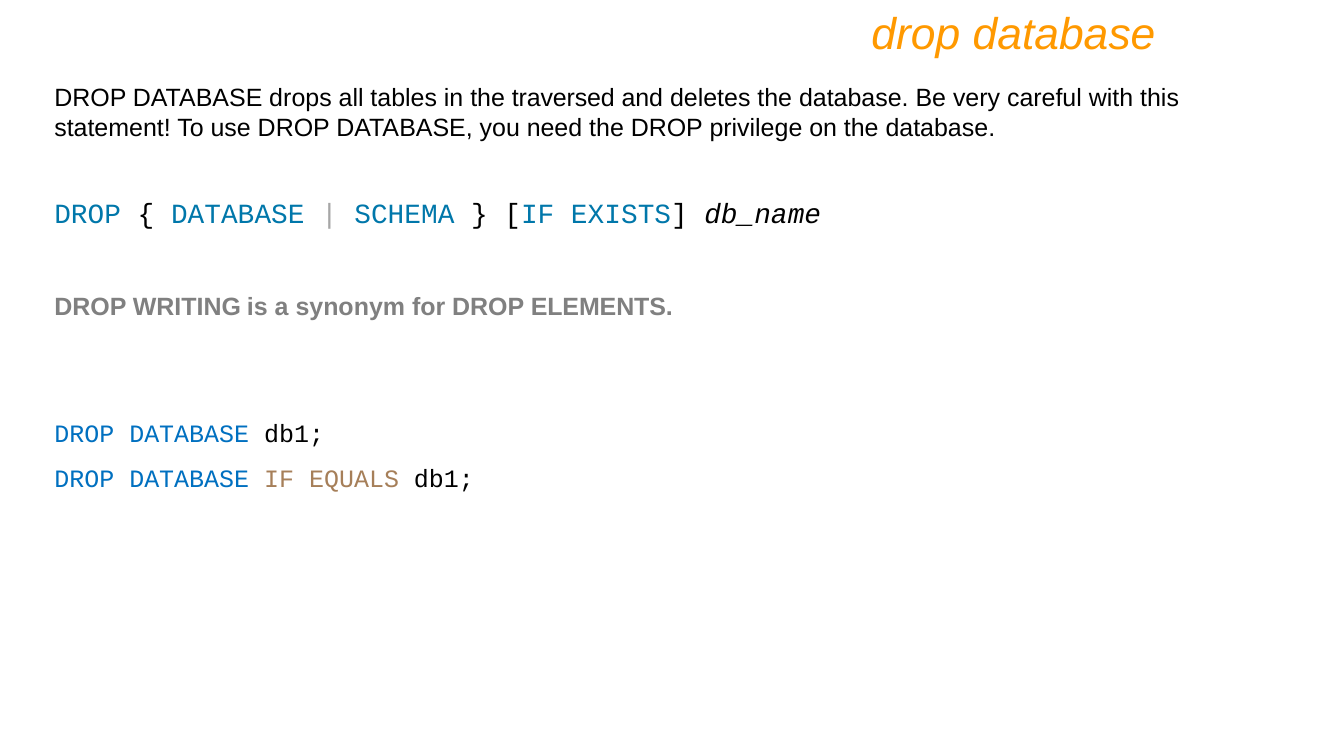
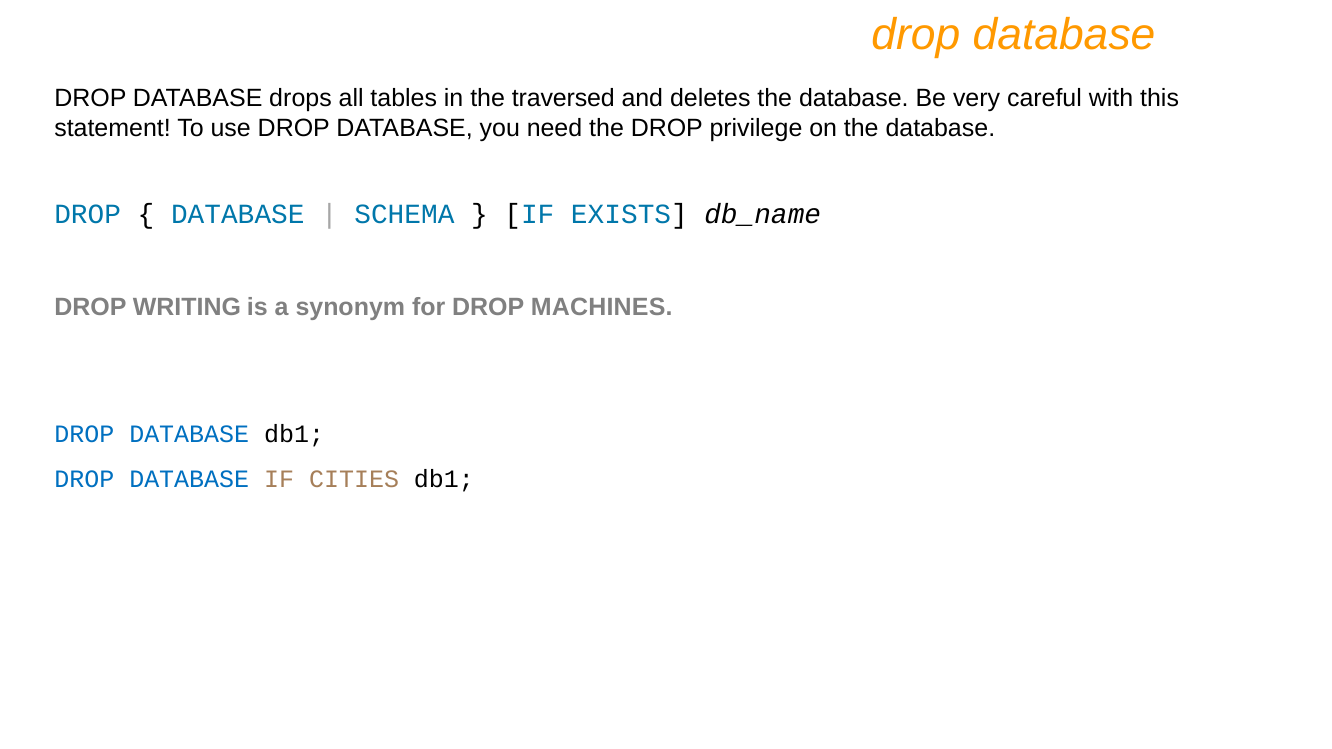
ELEMENTS: ELEMENTS -> MACHINES
EQUALS: EQUALS -> CITIES
